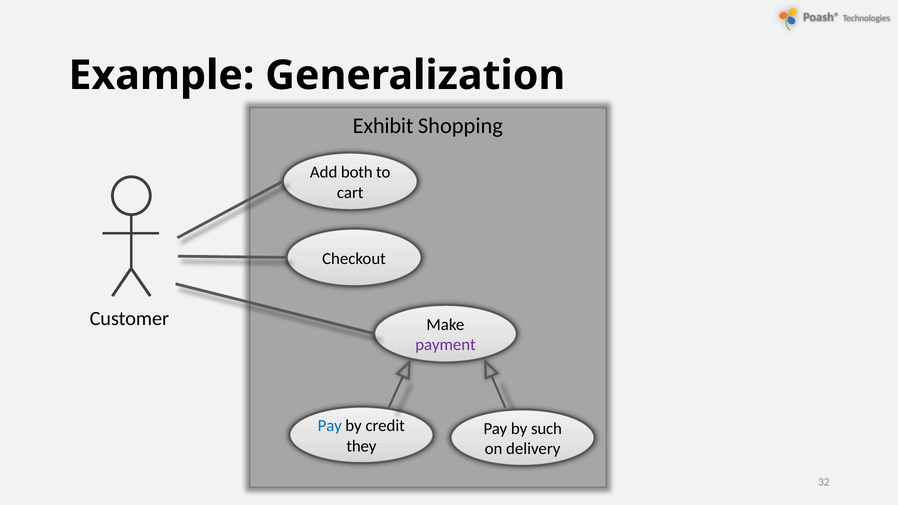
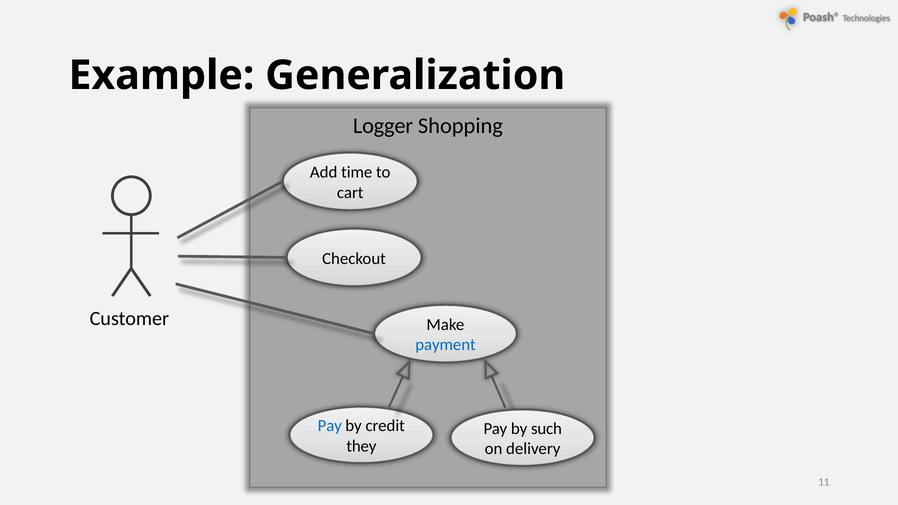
Exhibit: Exhibit -> Logger
both: both -> time
payment colour: purple -> blue
32: 32 -> 11
